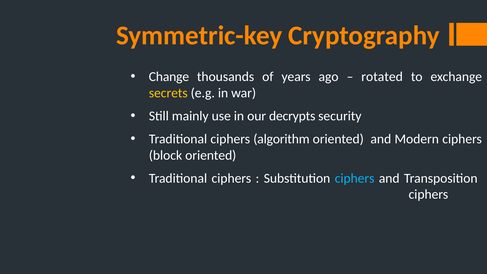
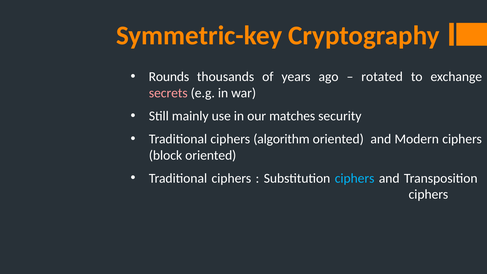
Change: Change -> Rounds
secrets colour: yellow -> pink
decrypts: decrypts -> matches
